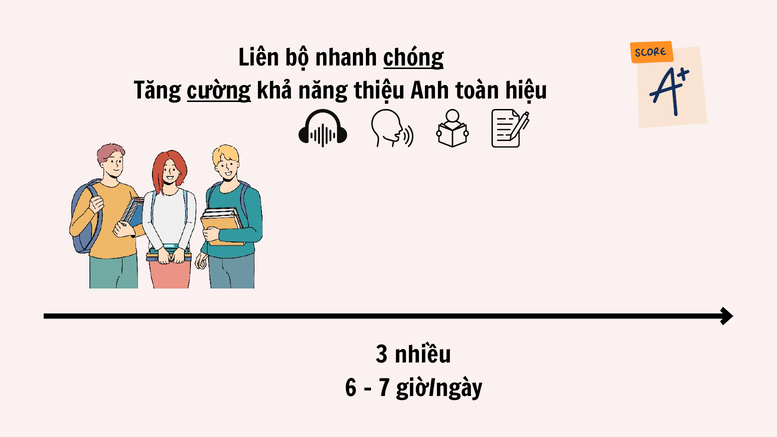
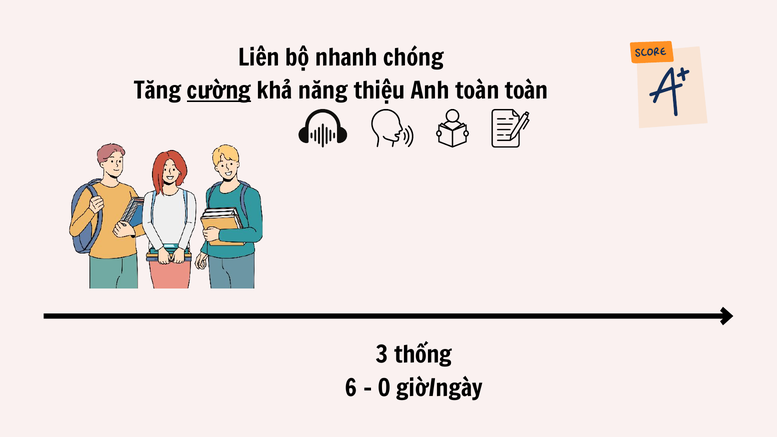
chóng underline: present -> none
toàn hiệu: hiệu -> toàn
nhiều: nhiều -> thống
7: 7 -> 0
